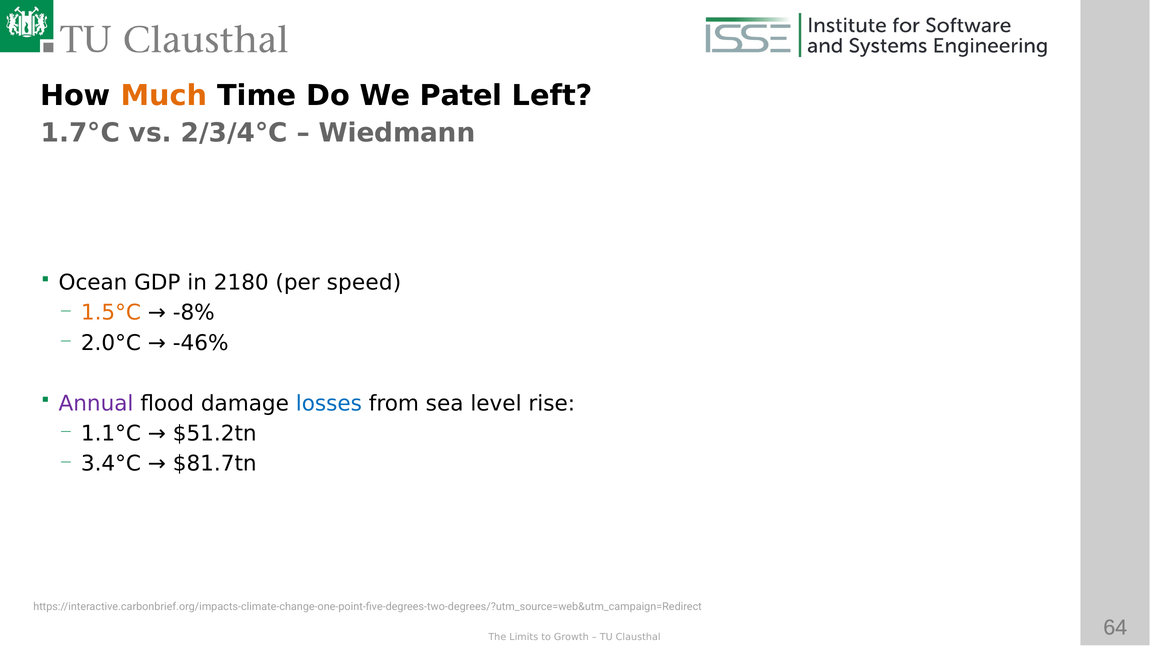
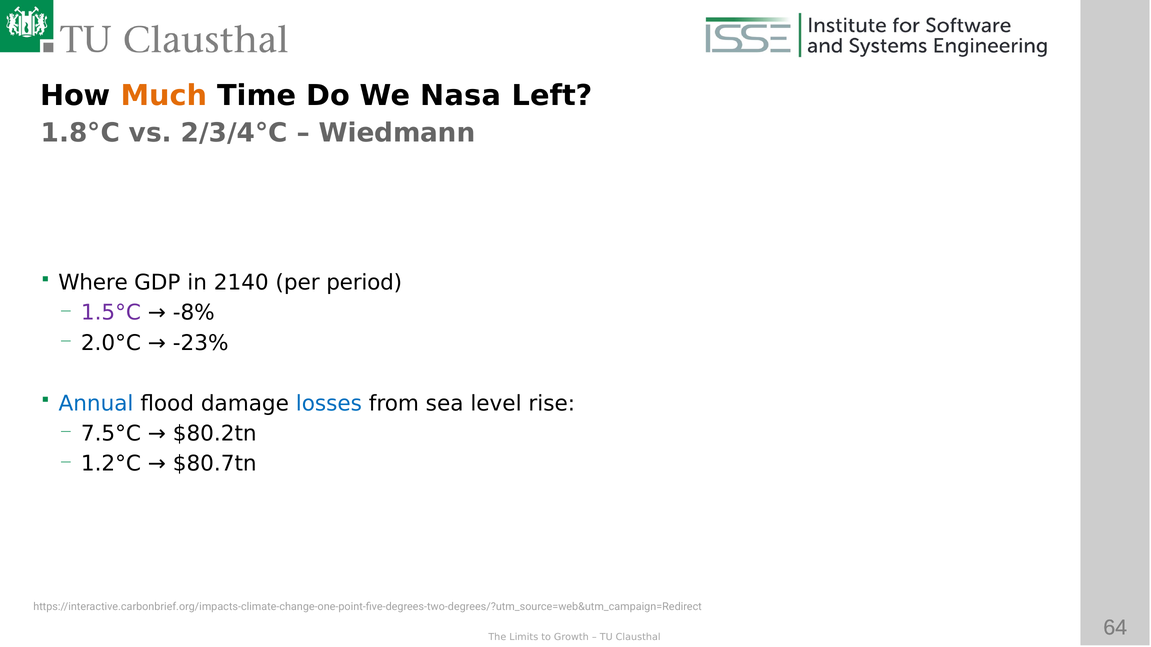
Patel: Patel -> Nasa
1.7°C: 1.7°C -> 1.8°C
Ocean: Ocean -> Where
2180: 2180 -> 2140
speed: speed -> period
1.5°C colour: orange -> purple
-46%: -46% -> -23%
Annual colour: purple -> blue
1.1°C: 1.1°C -> 7.5°C
$51.2tn: $51.2tn -> $80.2tn
3.4°C: 3.4°C -> 1.2°C
$81.7tn: $81.7tn -> $80.7tn
